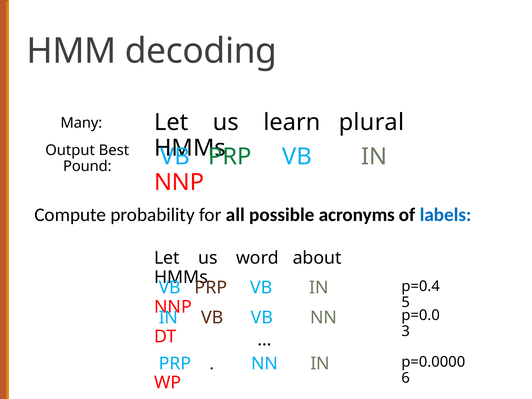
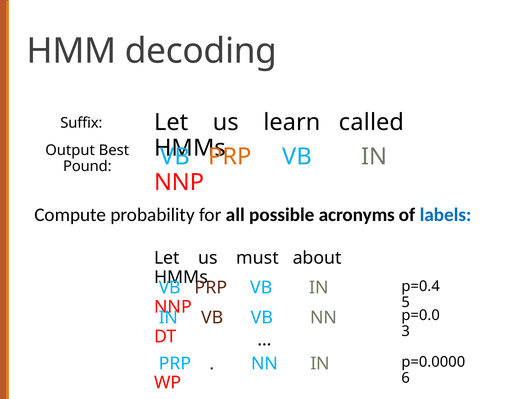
plural: plural -> called
Many: Many -> Suffix
PRP at (230, 157) colour: green -> orange
word: word -> must
